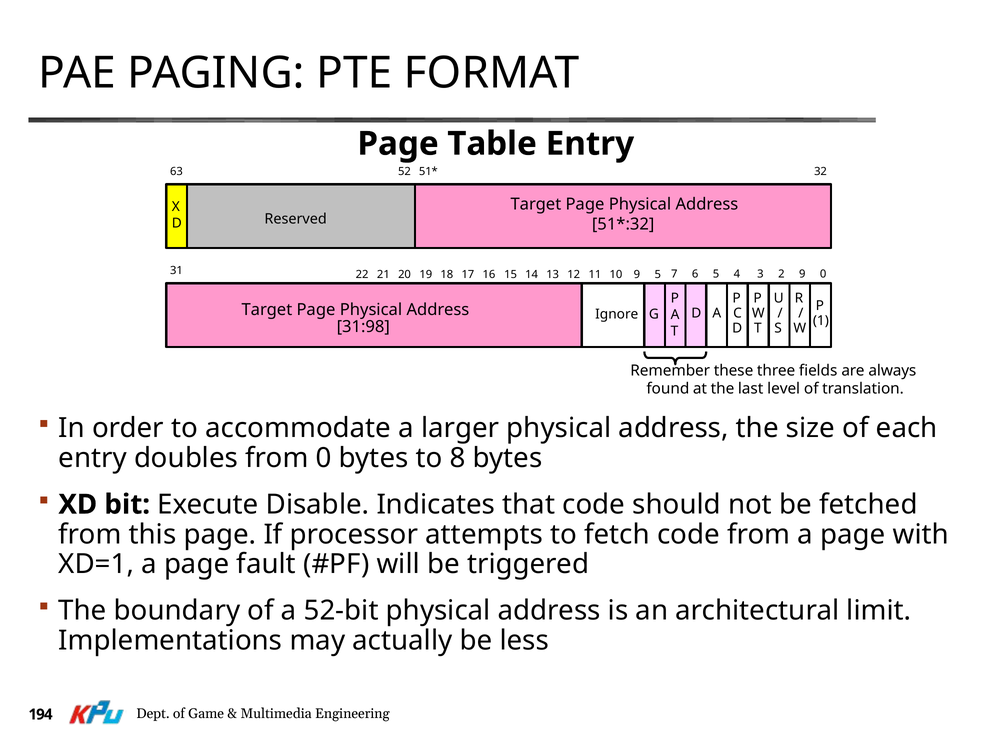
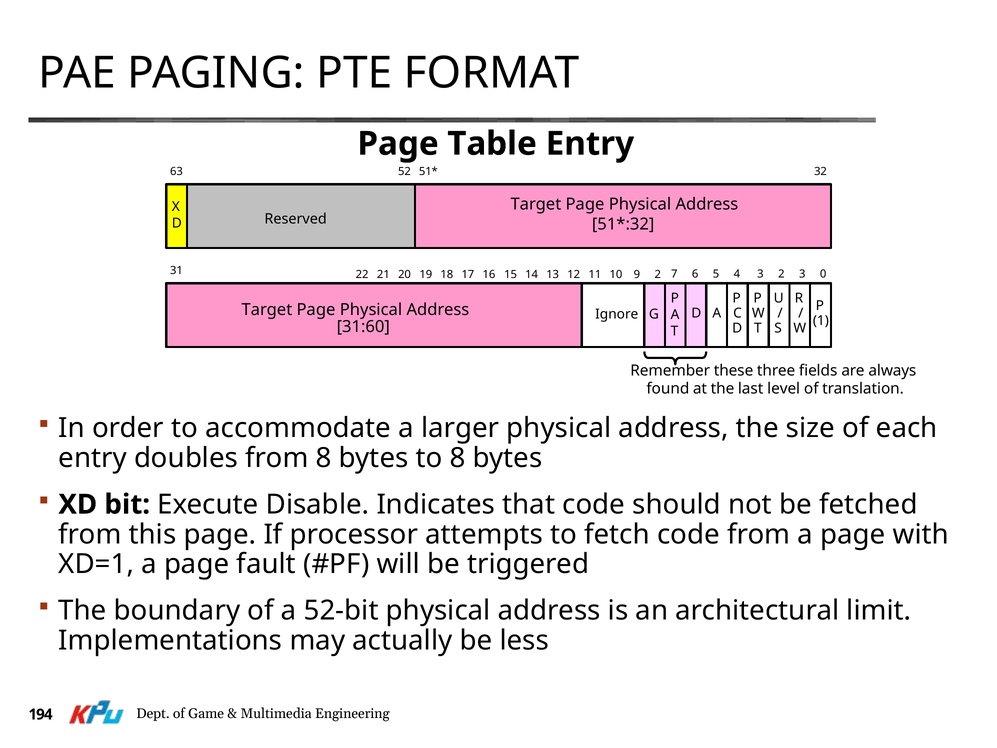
9 at (802, 274): 9 -> 3
5 at (658, 274): 5 -> 2
31:98: 31:98 -> 31:60
from 0: 0 -> 8
